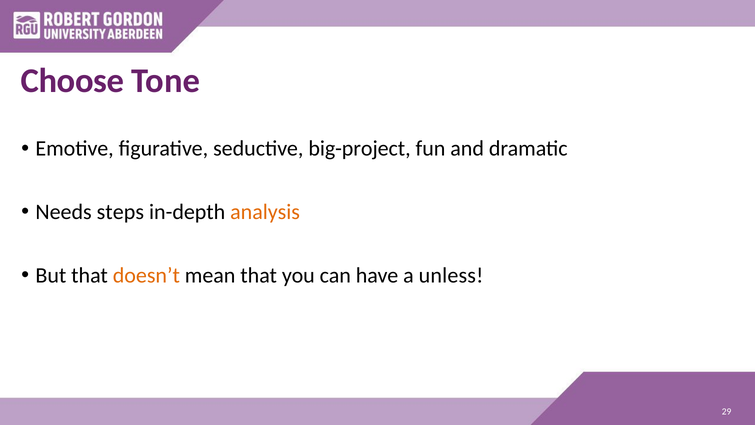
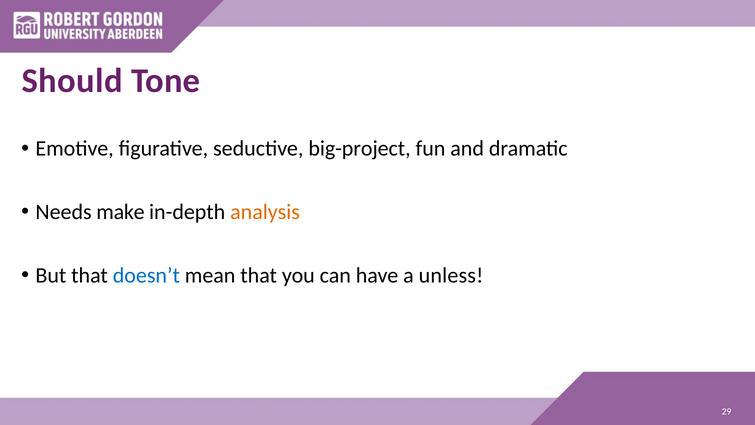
Choose: Choose -> Should
steps: steps -> make
doesn’t colour: orange -> blue
